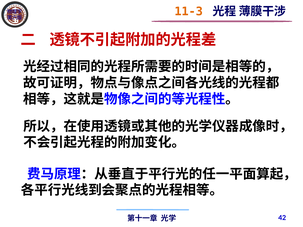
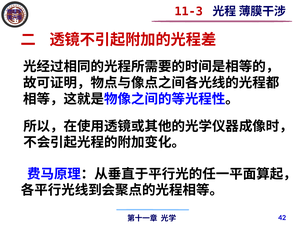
11-3 colour: orange -> red
